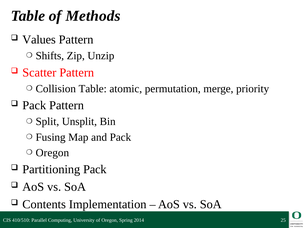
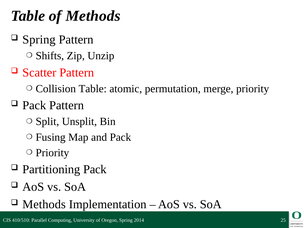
Values at (39, 40): Values -> Spring
Oregon at (52, 153): Oregon -> Priority
Contents at (44, 204): Contents -> Methods
